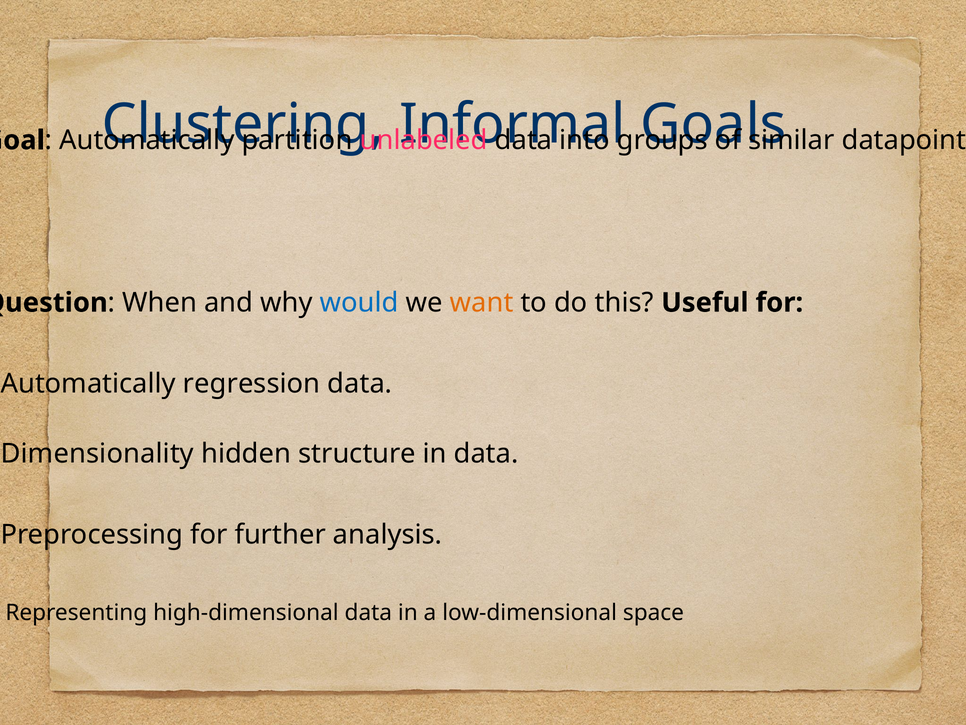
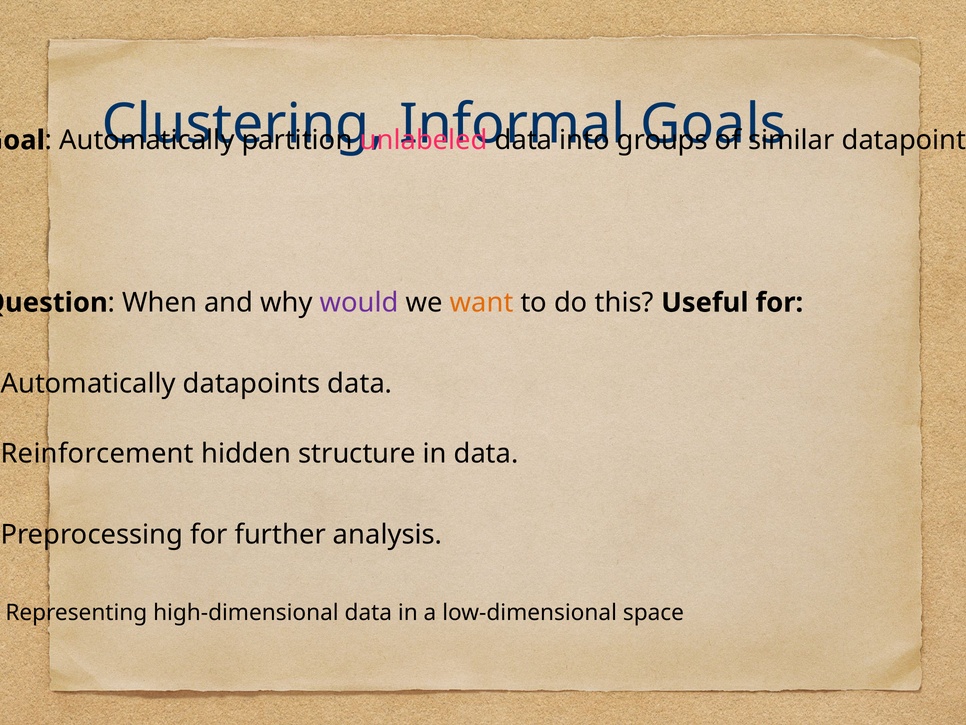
would colour: blue -> purple
Automatically regression: regression -> datapoints
Dimensionality: Dimensionality -> Reinforcement
